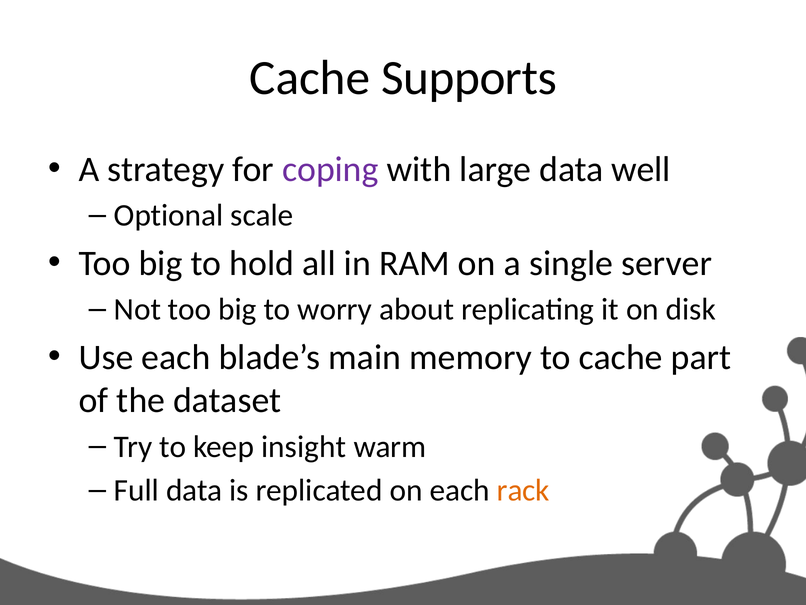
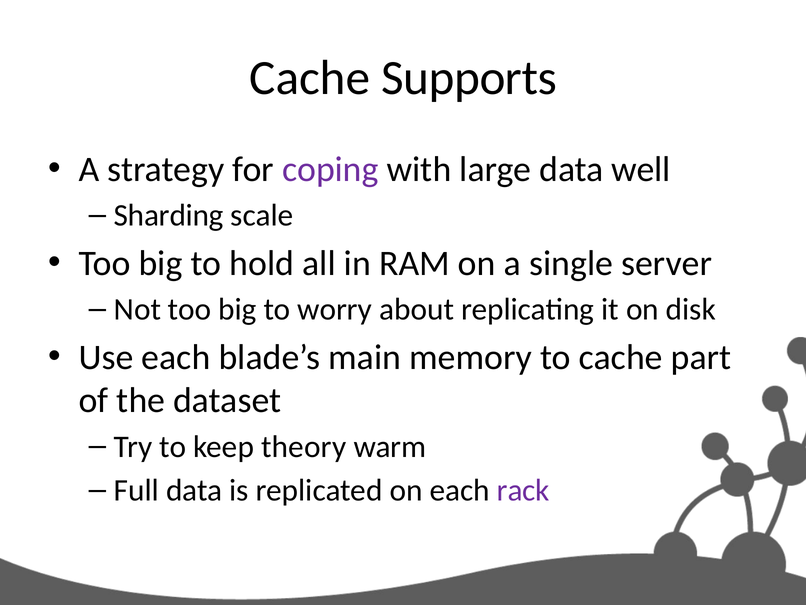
Optional: Optional -> Sharding
insight: insight -> theory
rack colour: orange -> purple
